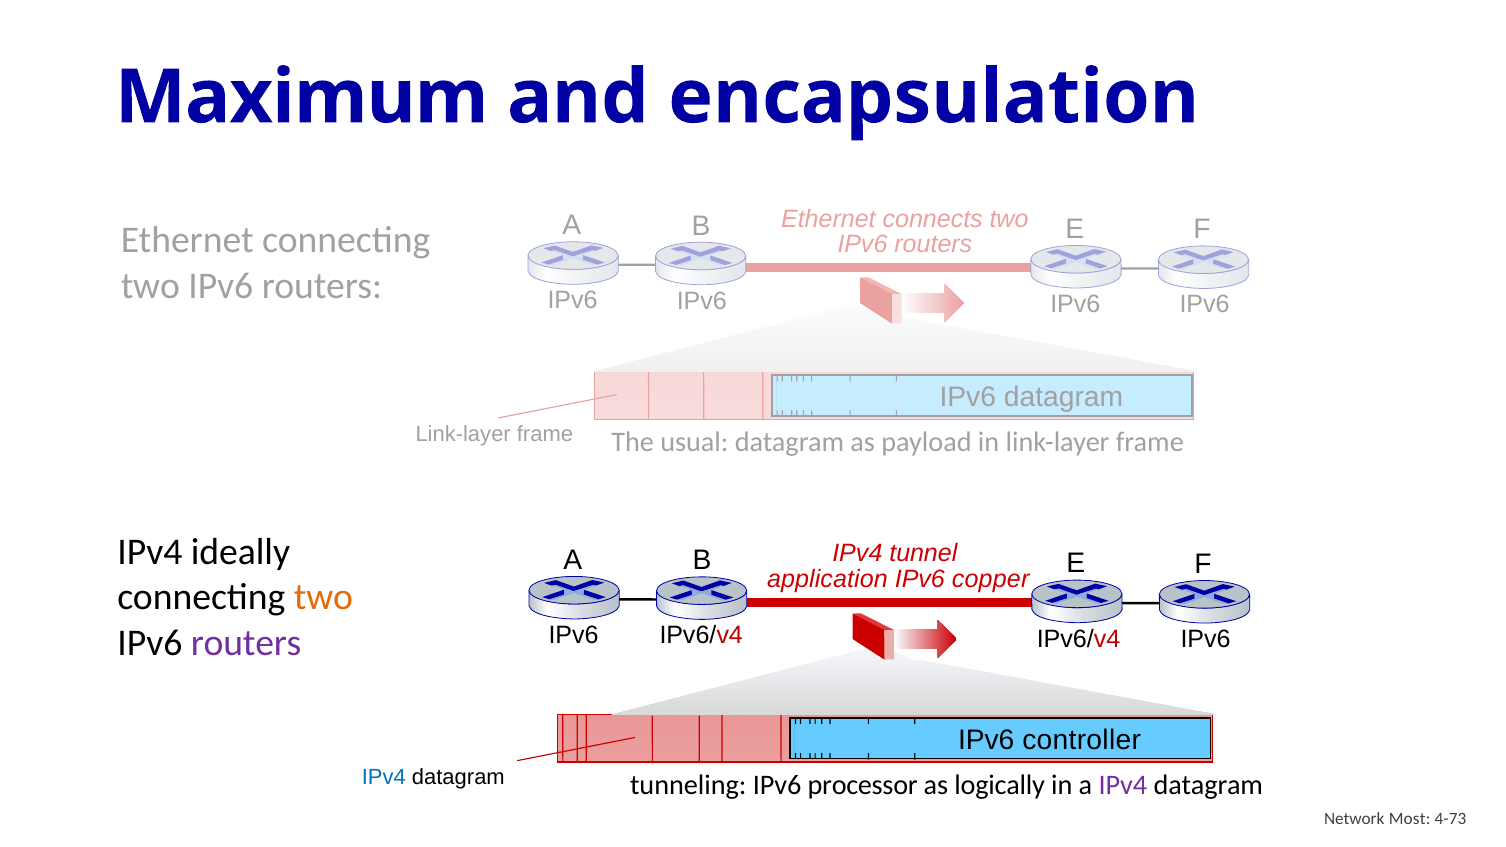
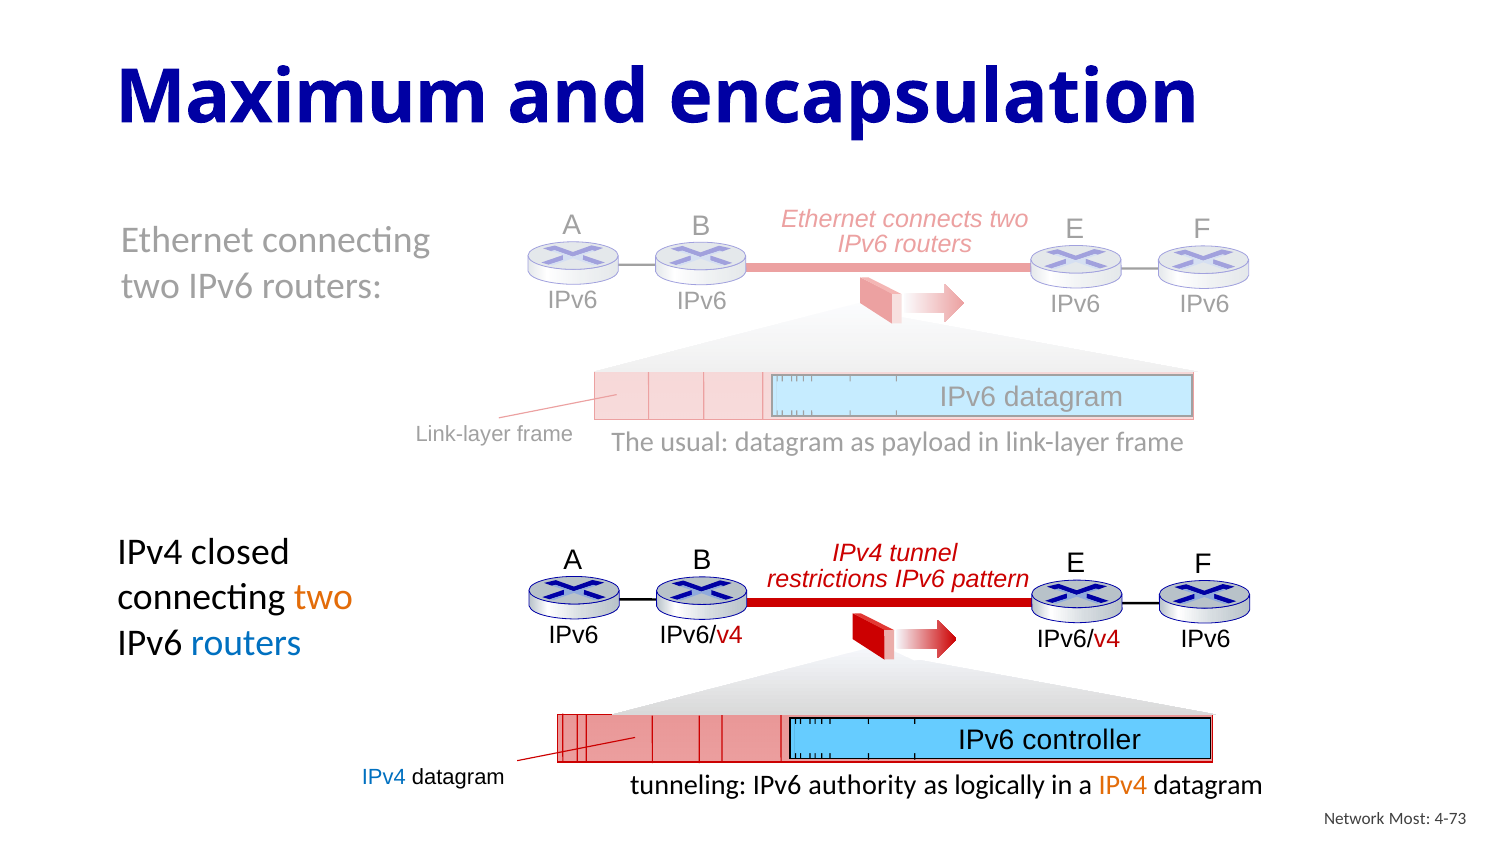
ideally: ideally -> closed
application: application -> restrictions
copper: copper -> pattern
routers at (246, 643) colour: purple -> blue
processor: processor -> authority
IPv4 at (1123, 785) colour: purple -> orange
